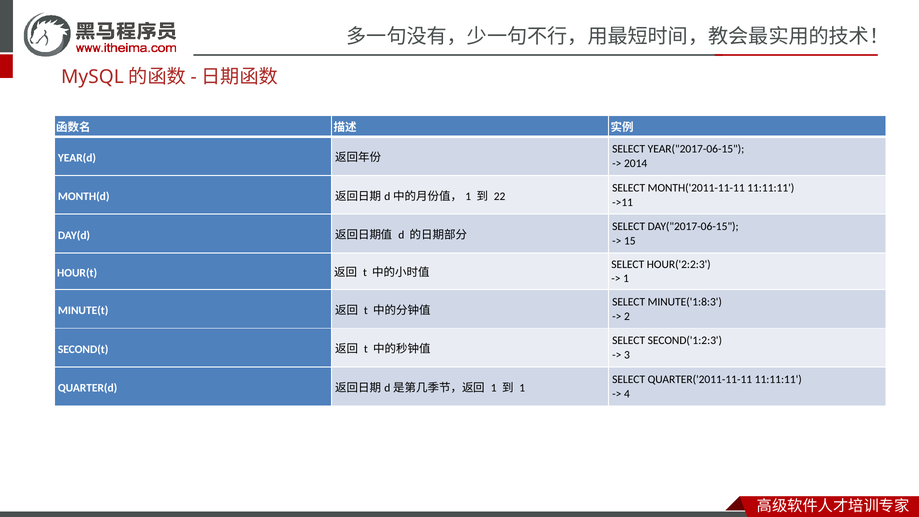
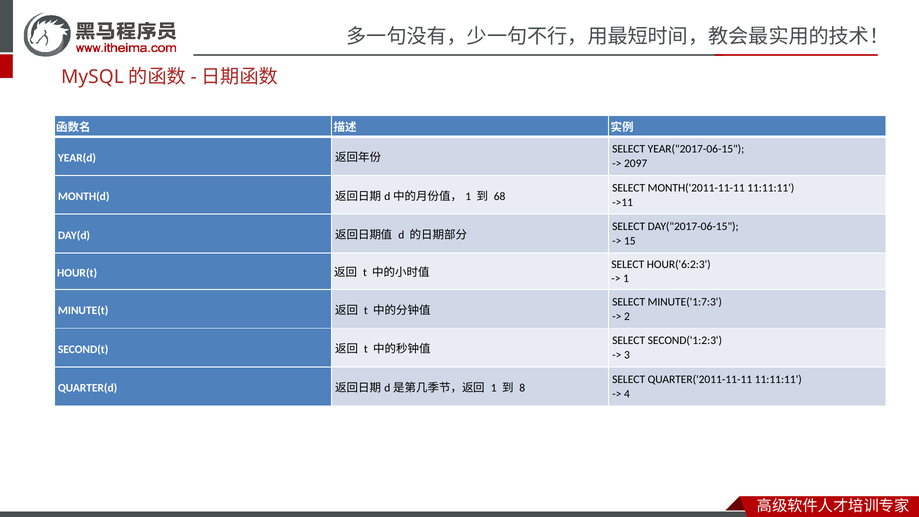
2014: 2014 -> 2097
22: 22 -> 68
HOUR('2:2:3: HOUR('2:2:3 -> HOUR('6:2:3
MINUTE('1:8:3: MINUTE('1:8:3 -> MINUTE('1:7:3
1 at (522, 388): 1 -> 8
